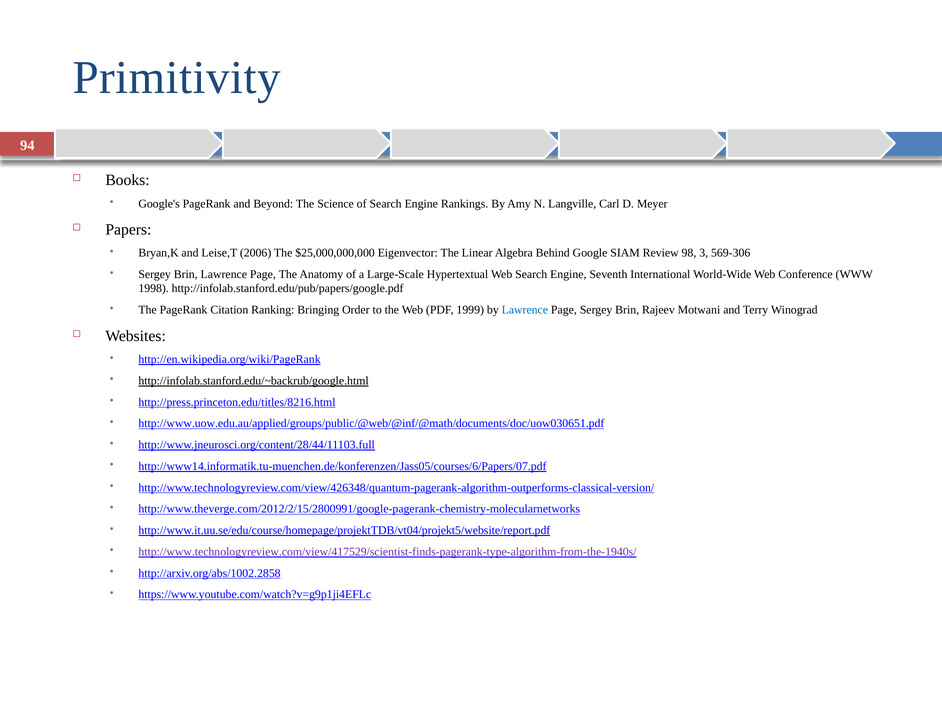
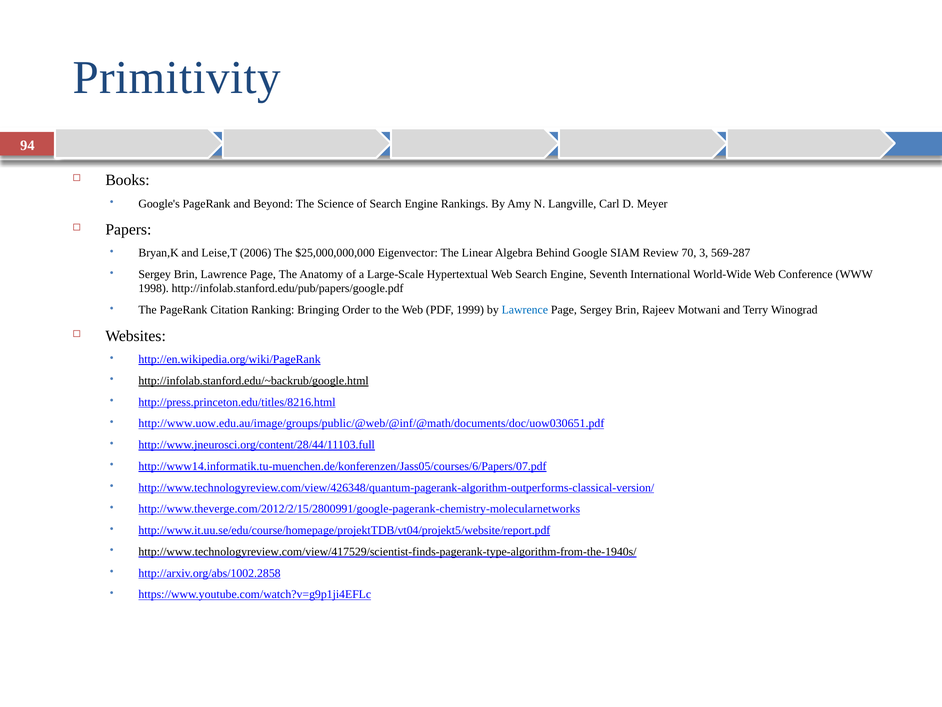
98: 98 -> 70
569-306: 569-306 -> 569-287
http://www.uow.edu.au/applied/groups/public/@web/@inf/@math/documents/doc/uow030651.pdf: http://www.uow.edu.au/applied/groups/public/@web/@inf/@math/documents/doc/uow030651.pdf -> http://www.uow.edu.au/image/groups/public/@web/@inf/@math/documents/doc/uow030651.pdf
http://www.technologyreview.com/view/417529/scientist-finds-pagerank-type-algorithm-from-the-1940s/ colour: purple -> black
